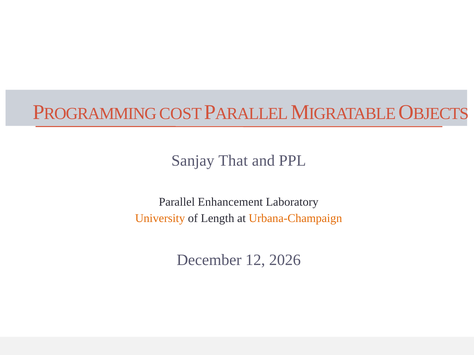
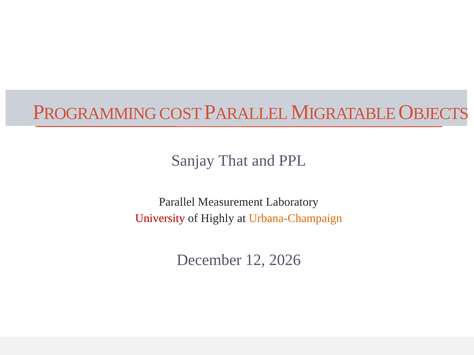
Enhancement: Enhancement -> Measurement
University colour: orange -> red
Length: Length -> Highly
